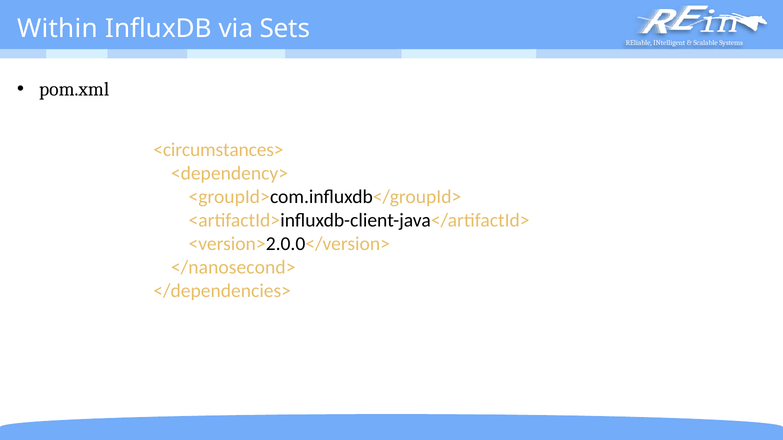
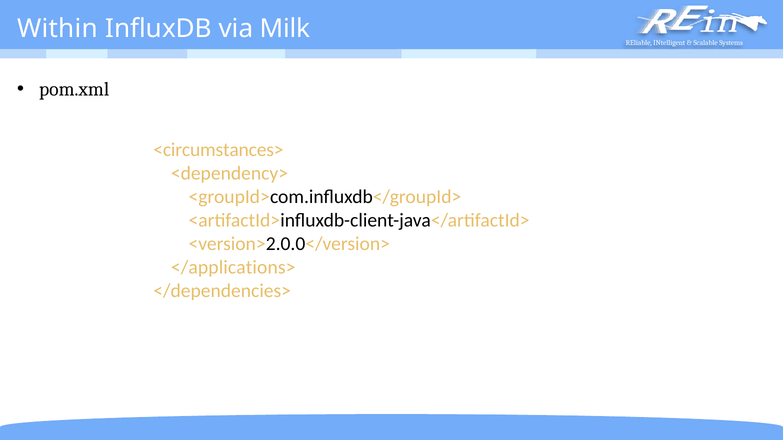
Sets: Sets -> Milk
</nanosecond>: </nanosecond> -> </applications>
